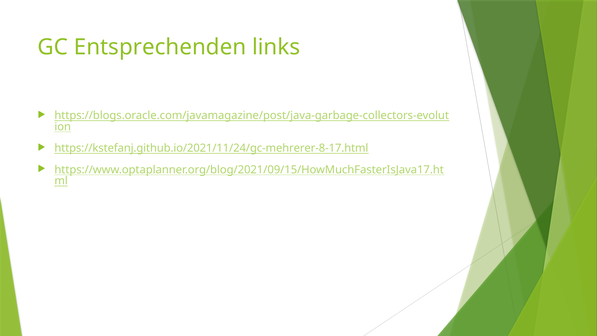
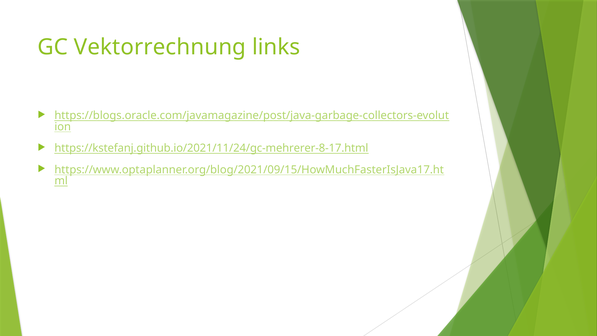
Entsprechenden: Entsprechenden -> Vektorrechnung
